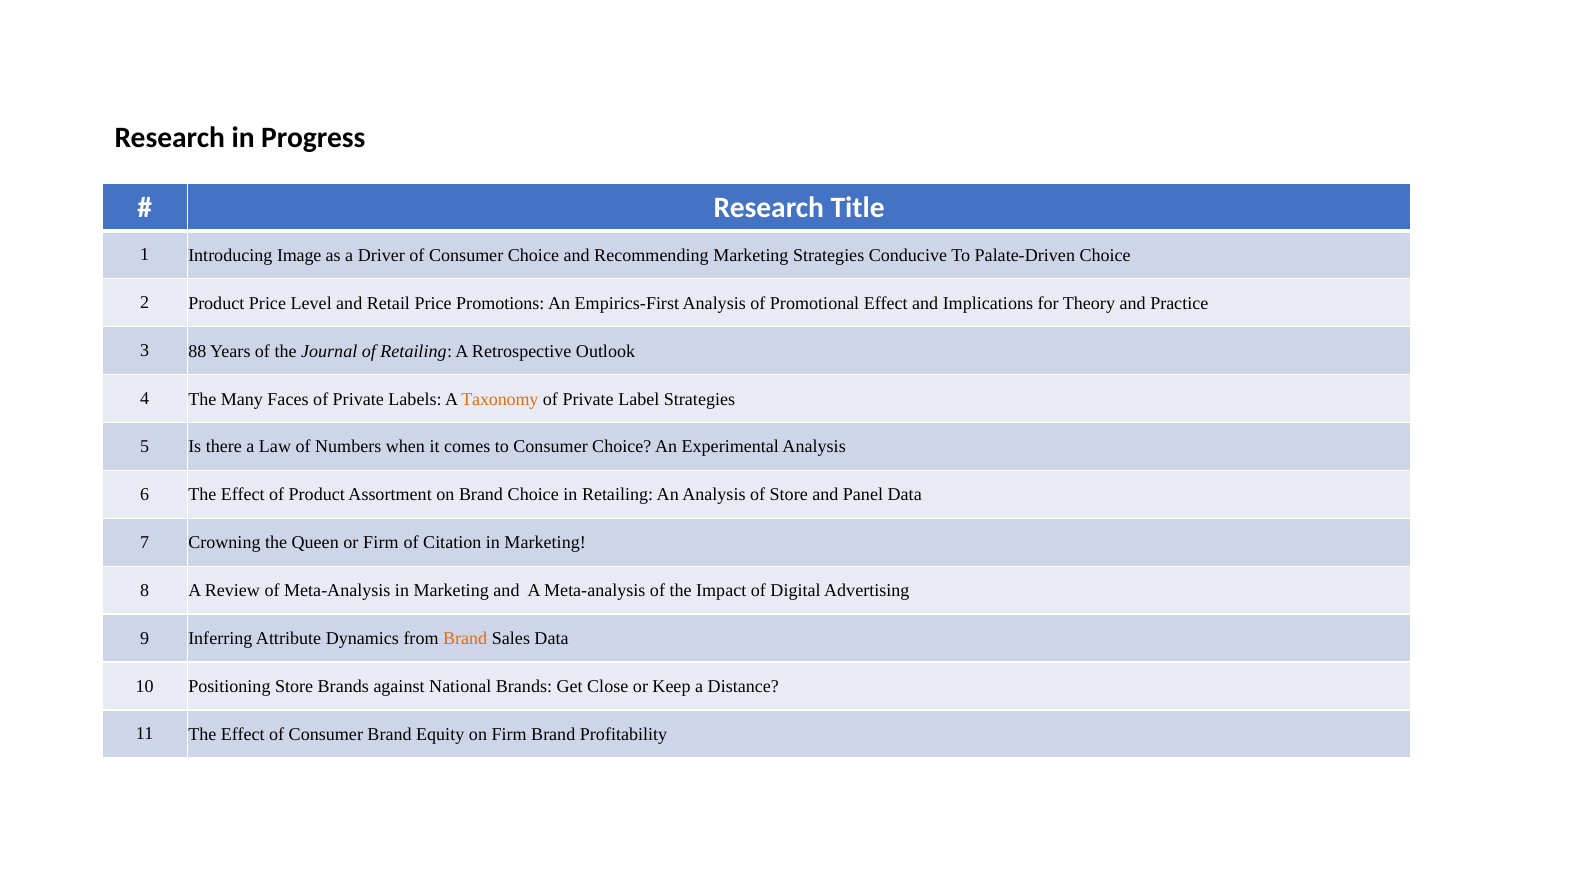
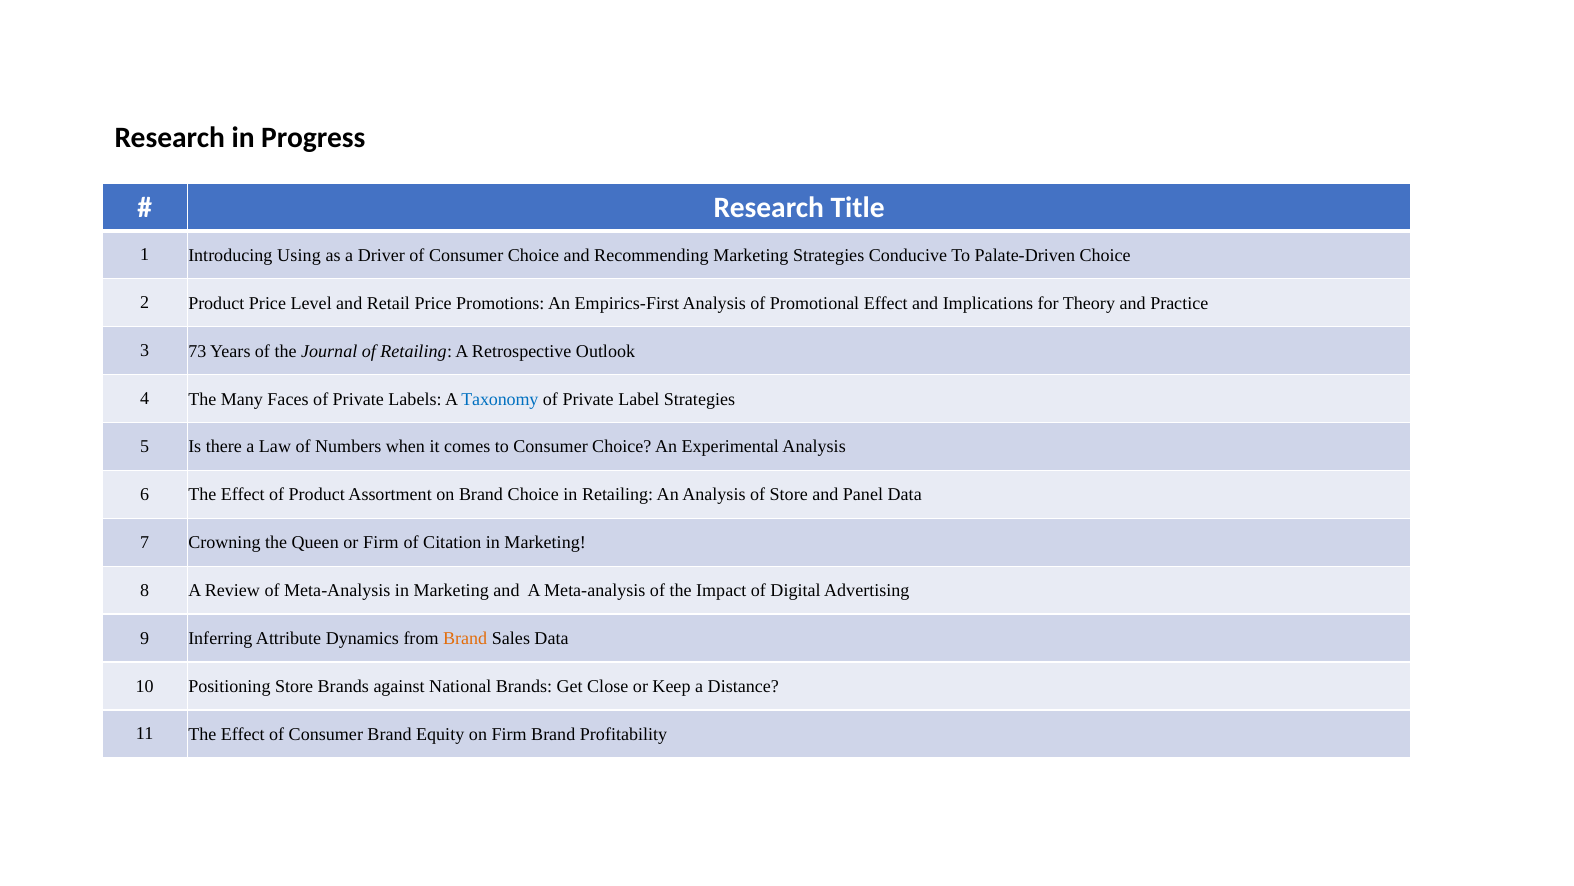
Image: Image -> Using
88: 88 -> 73
Taxonomy colour: orange -> blue
